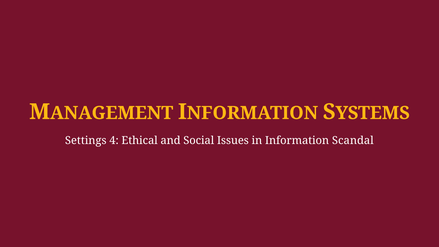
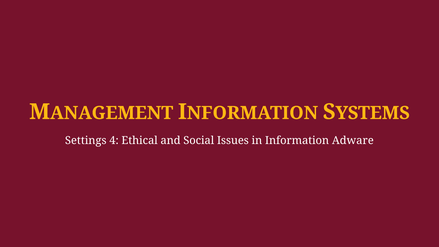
Scandal: Scandal -> Adware
